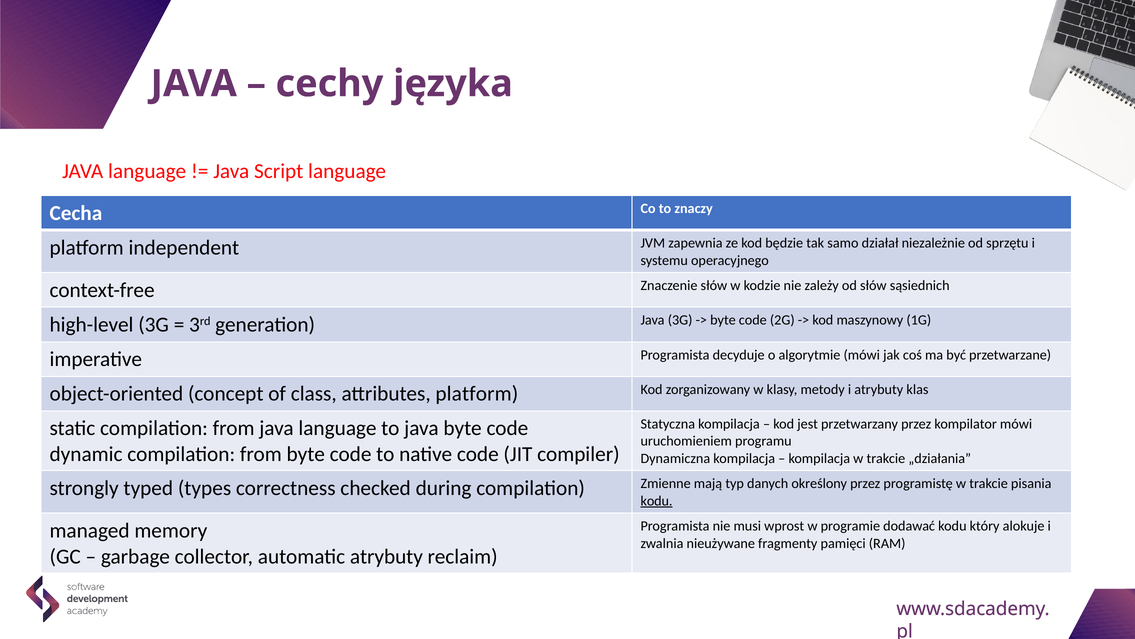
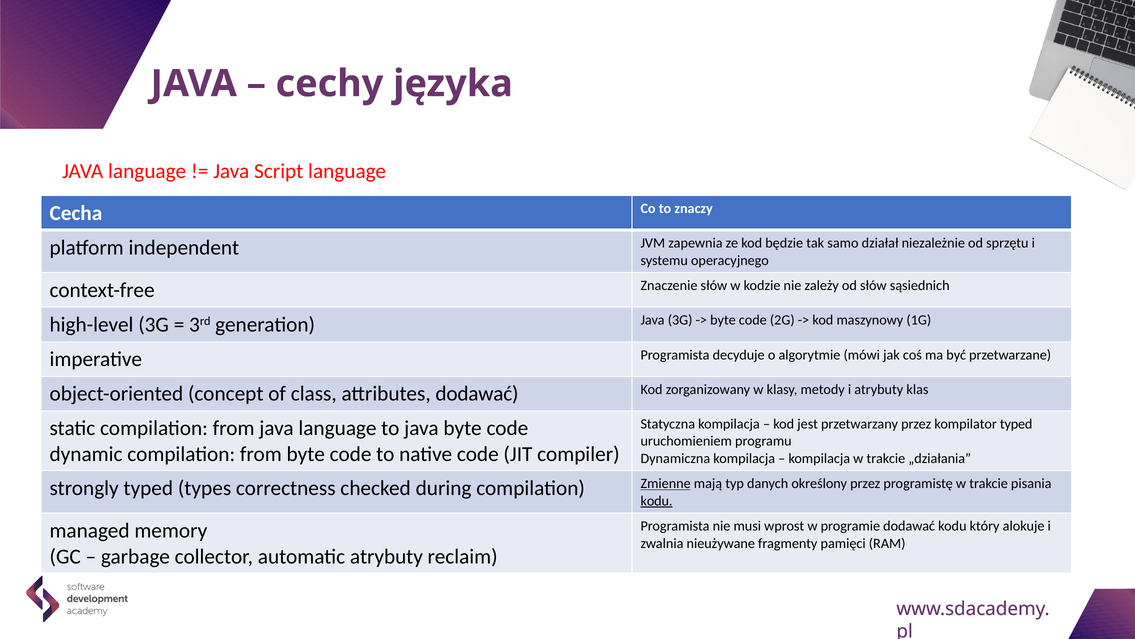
attributes platform: platform -> dodawać
kompilator mówi: mówi -> typed
Zmienne underline: none -> present
